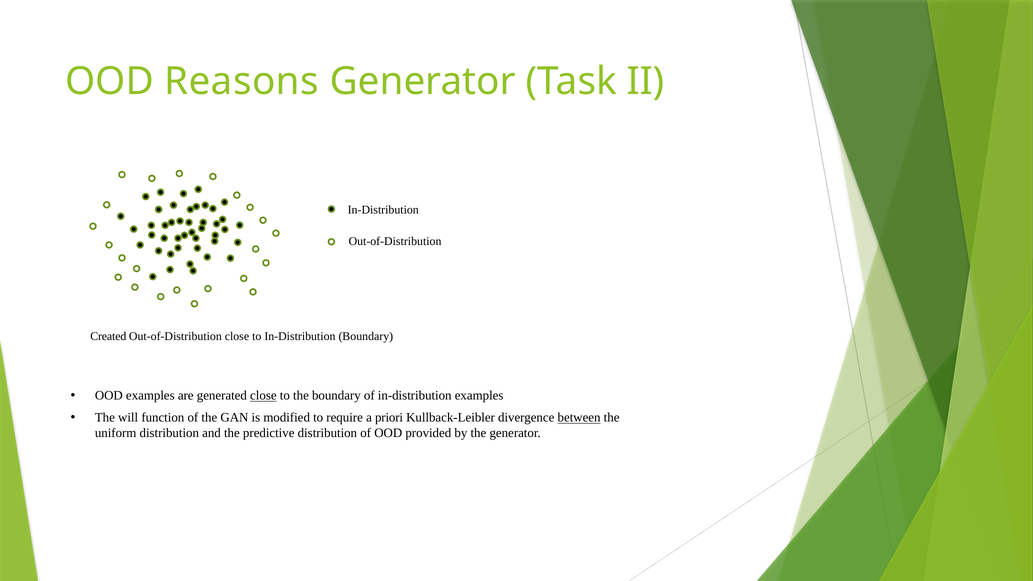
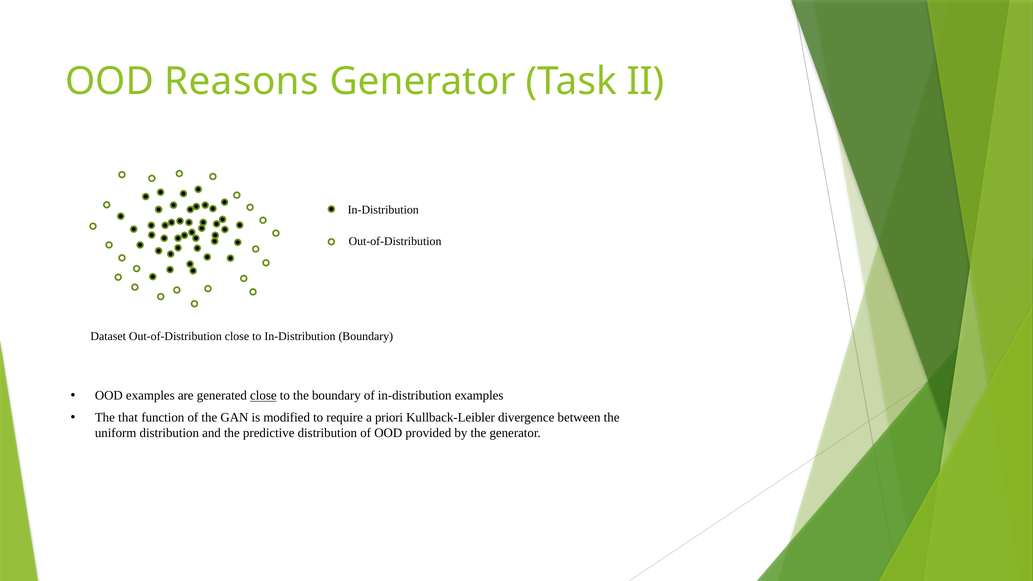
Created: Created -> Dataset
will: will -> that
between underline: present -> none
